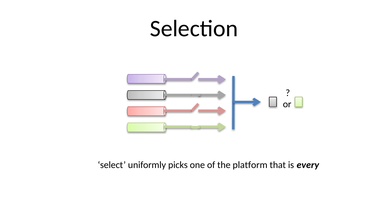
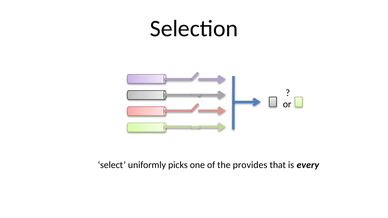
platform: platform -> provides
